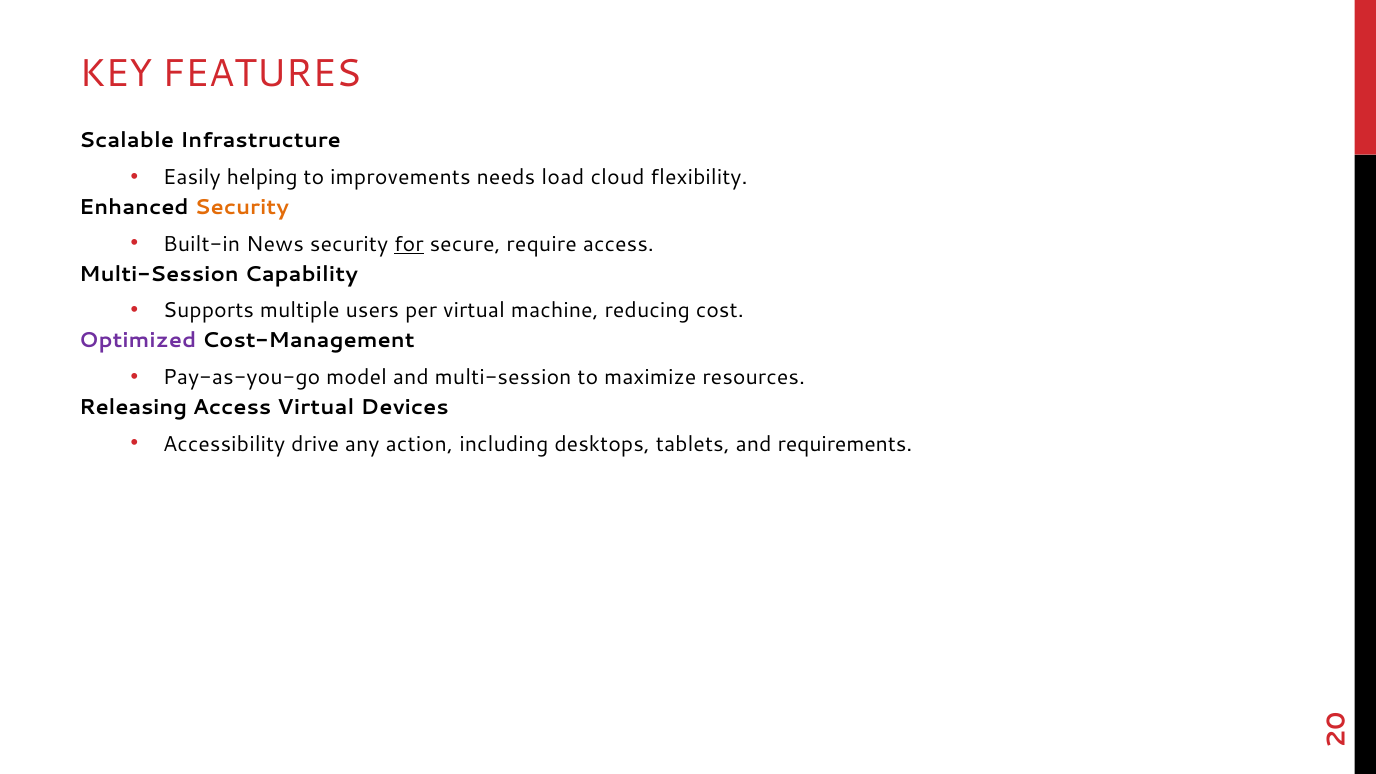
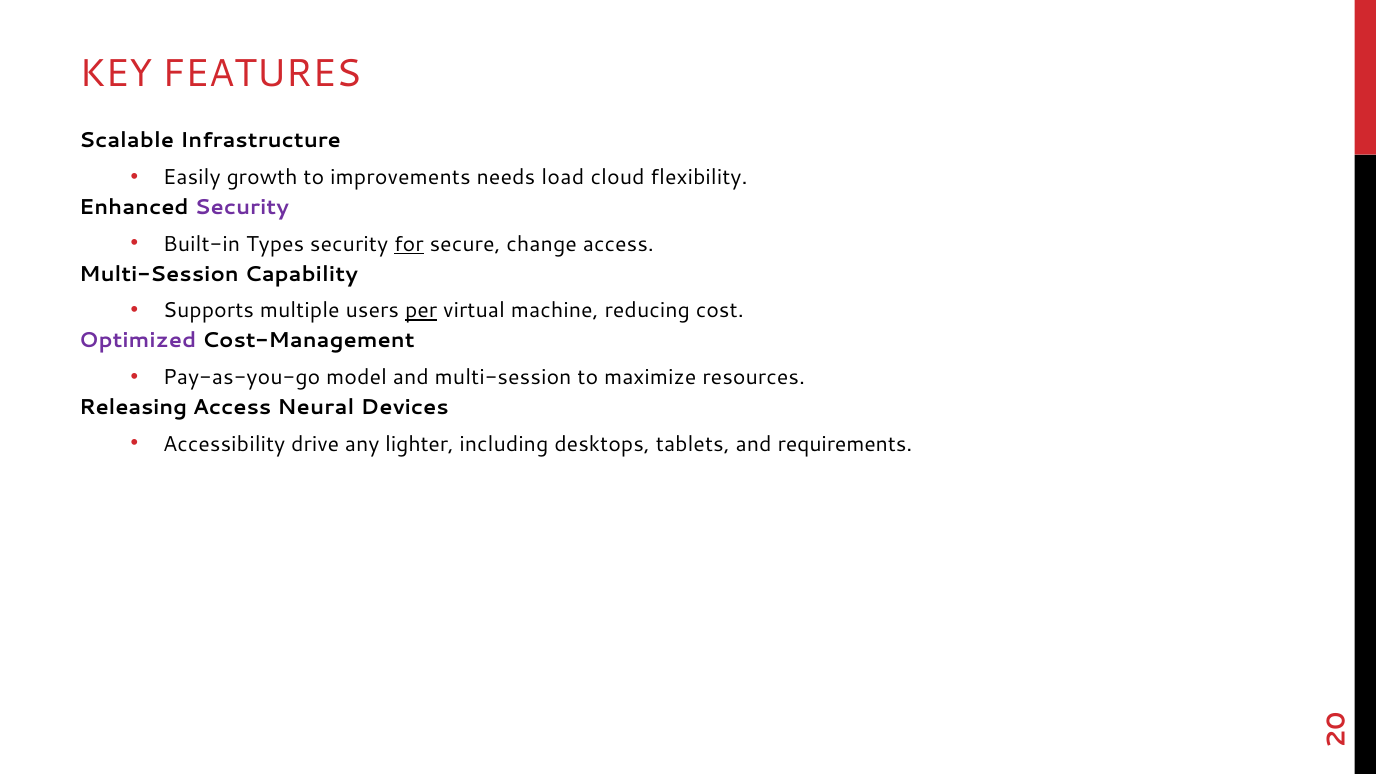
helping: helping -> growth
Security at (242, 207) colour: orange -> purple
News: News -> Types
require: require -> change
per underline: none -> present
Access Virtual: Virtual -> Neural
action: action -> lighter
